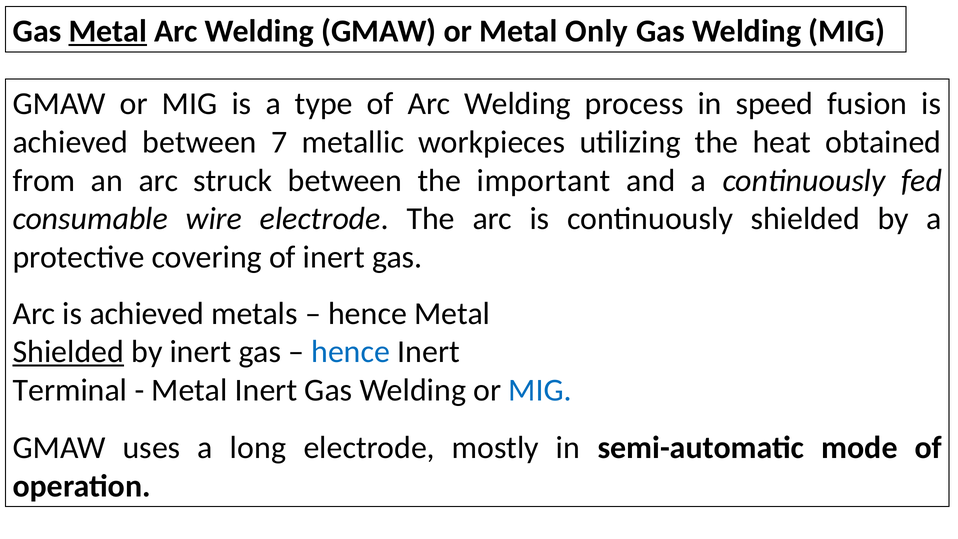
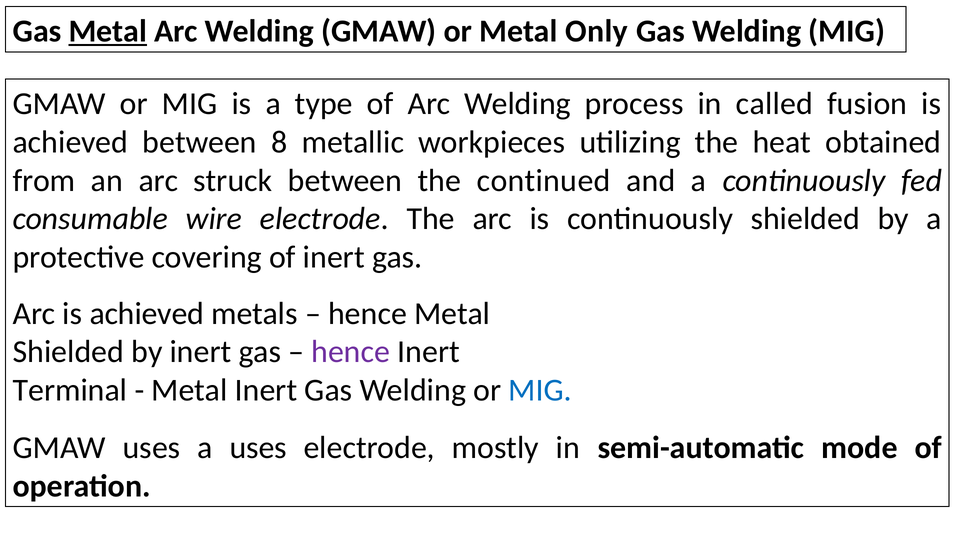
speed: speed -> called
7: 7 -> 8
important: important -> continued
Shielded at (68, 352) underline: present -> none
hence at (351, 352) colour: blue -> purple
a long: long -> uses
